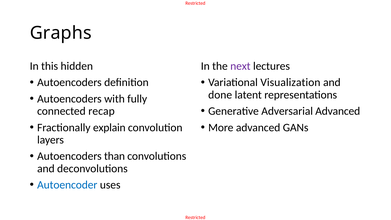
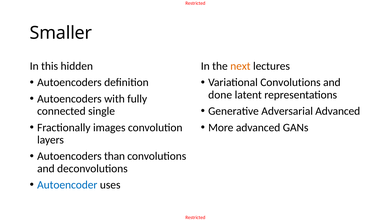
Graphs: Graphs -> Smaller
next colour: purple -> orange
Variational Visualization: Visualization -> Convolutions
recap: recap -> single
explain: explain -> images
